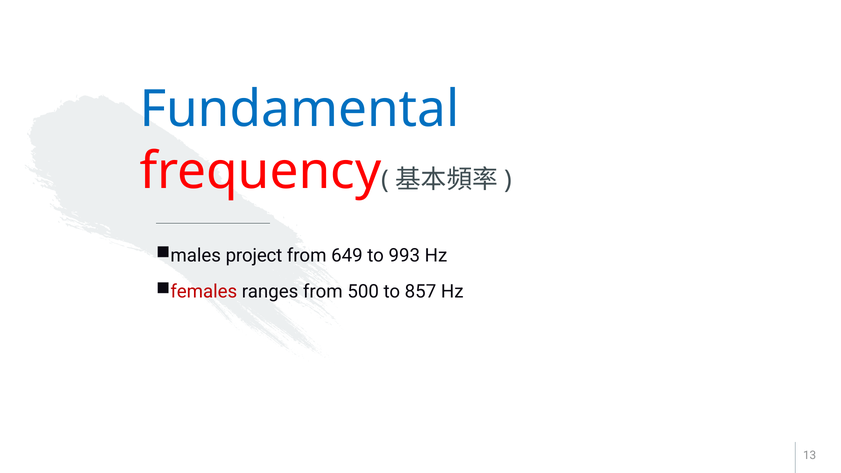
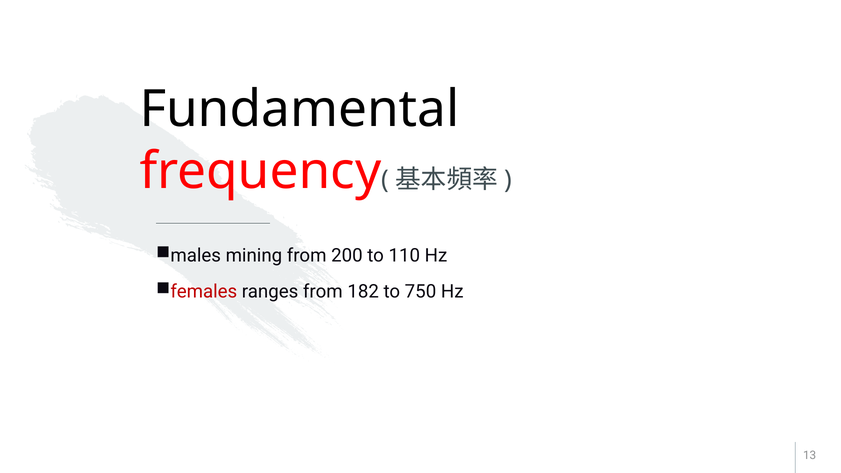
Fundamental colour: blue -> black
project: project -> mining
649: 649 -> 200
993: 993 -> 110
500: 500 -> 182
857: 857 -> 750
